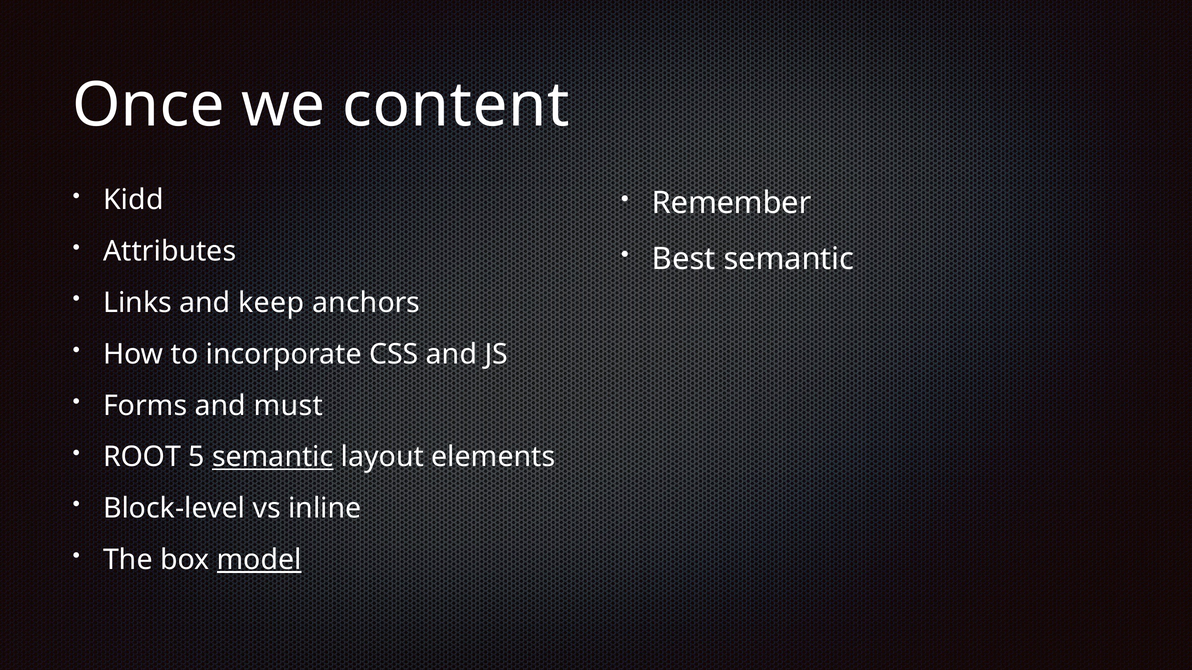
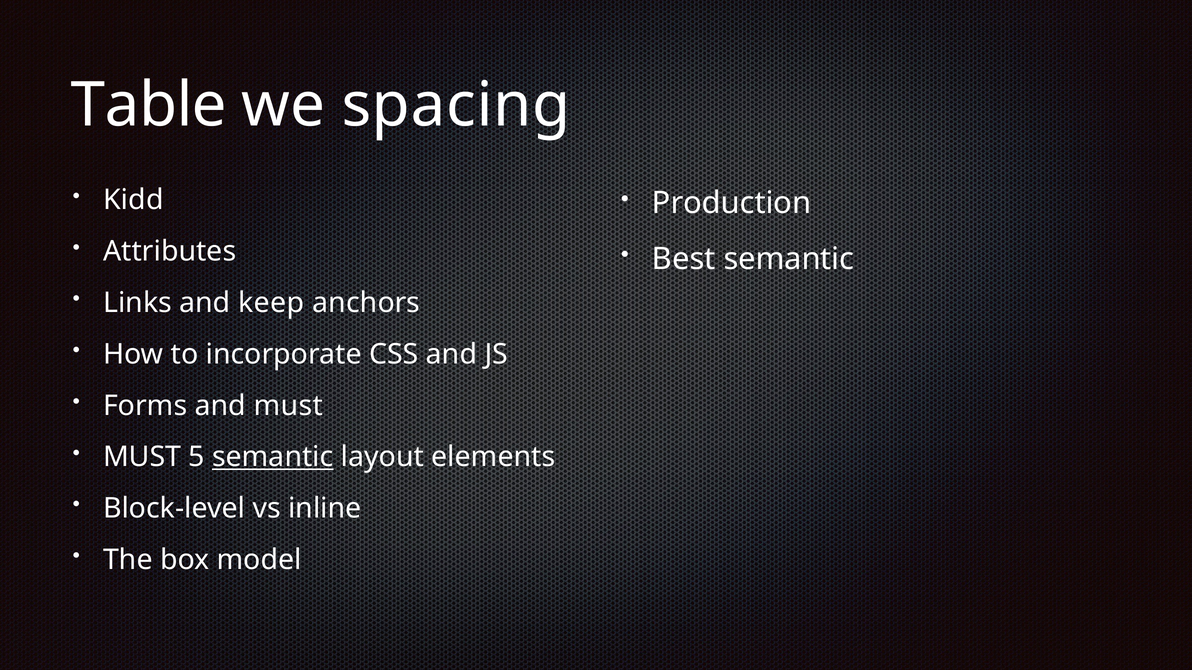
Once: Once -> Table
content: content -> spacing
Remember: Remember -> Production
ROOT at (142, 457): ROOT -> MUST
model underline: present -> none
